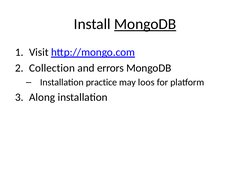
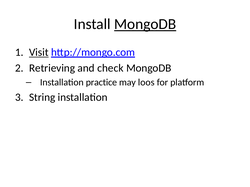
Visit underline: none -> present
Collection: Collection -> Retrieving
errors: errors -> check
Along: Along -> String
